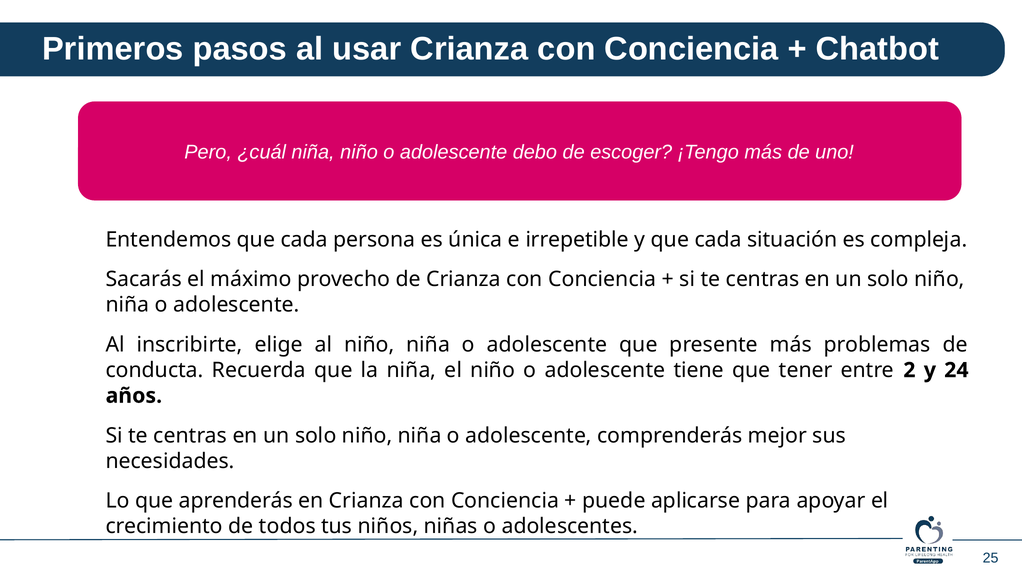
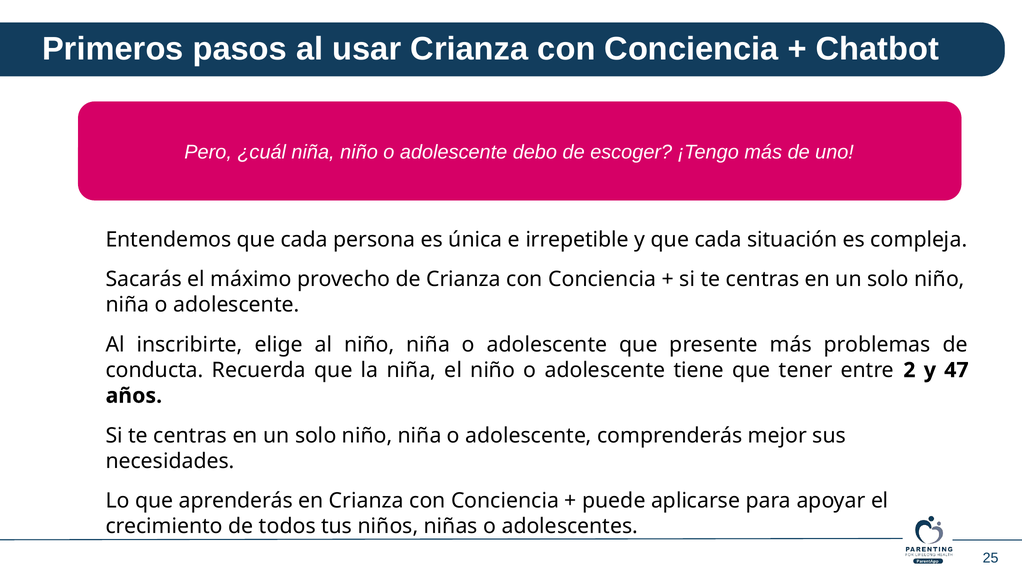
24: 24 -> 47
